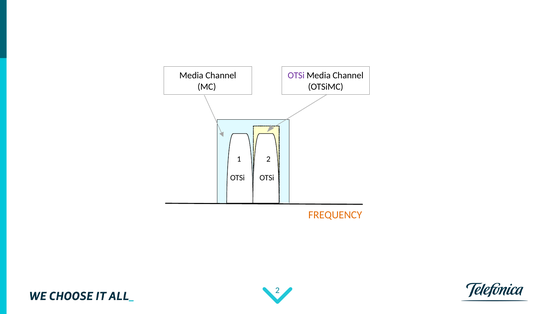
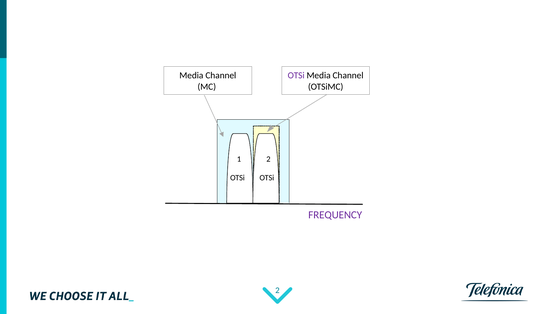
FREQUENCY colour: orange -> purple
